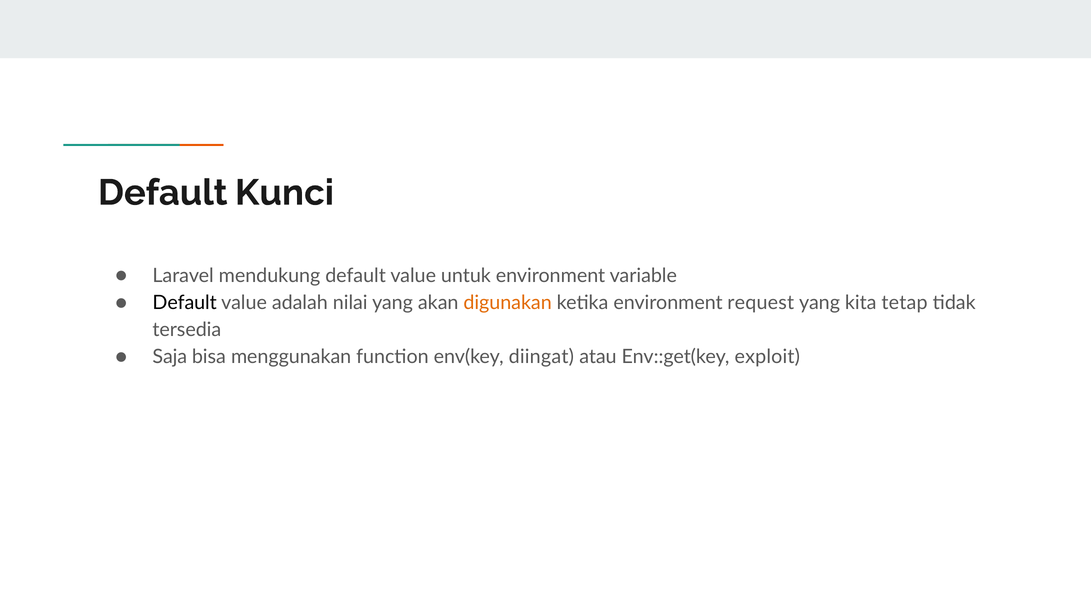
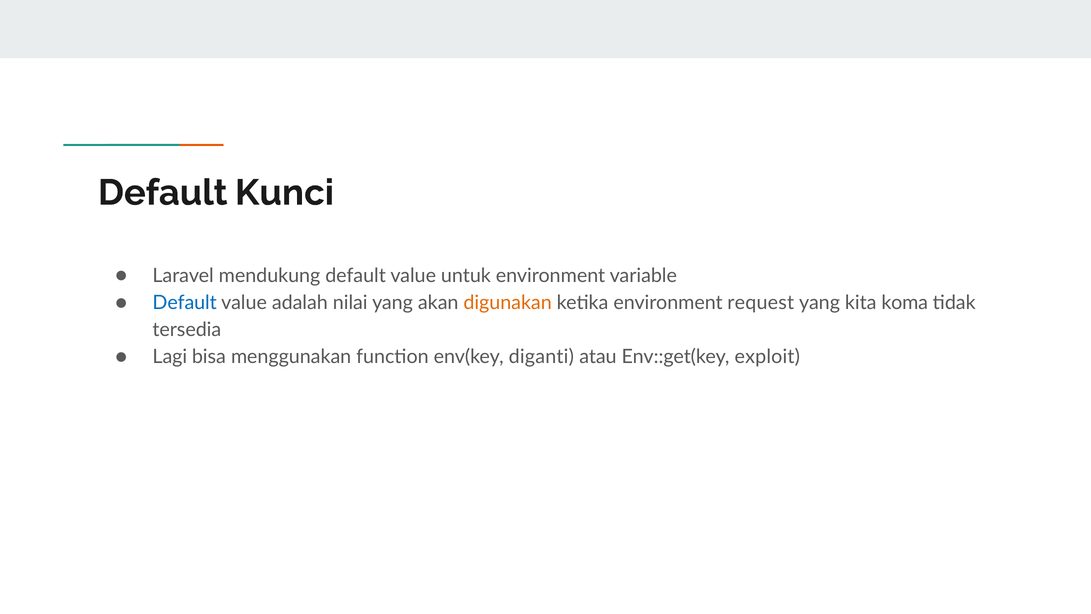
Default at (185, 303) colour: black -> blue
tetap: tetap -> koma
Saja: Saja -> Lagi
diingat: diingat -> diganti
